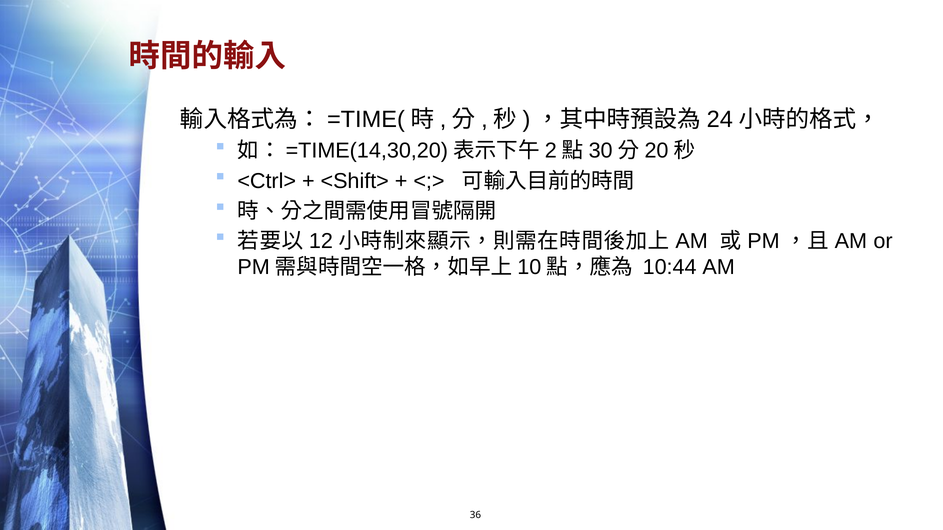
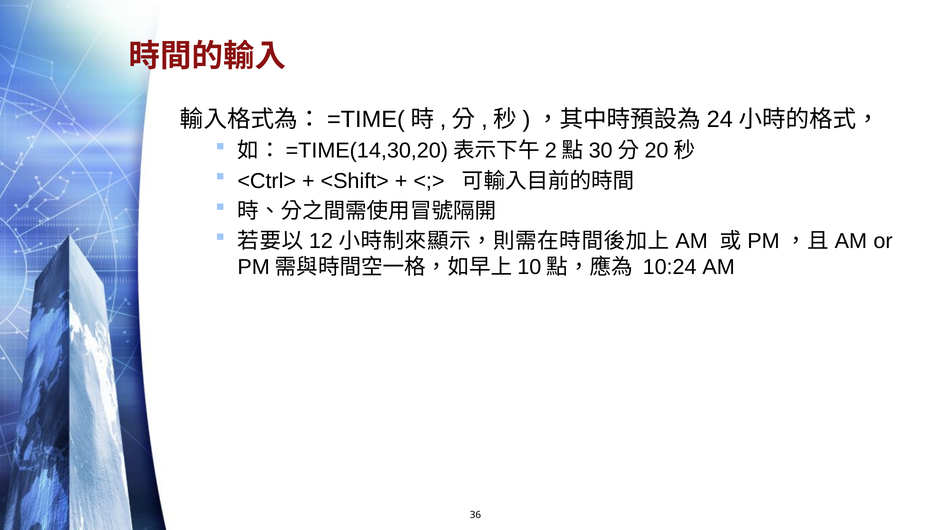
10:44: 10:44 -> 10:24
